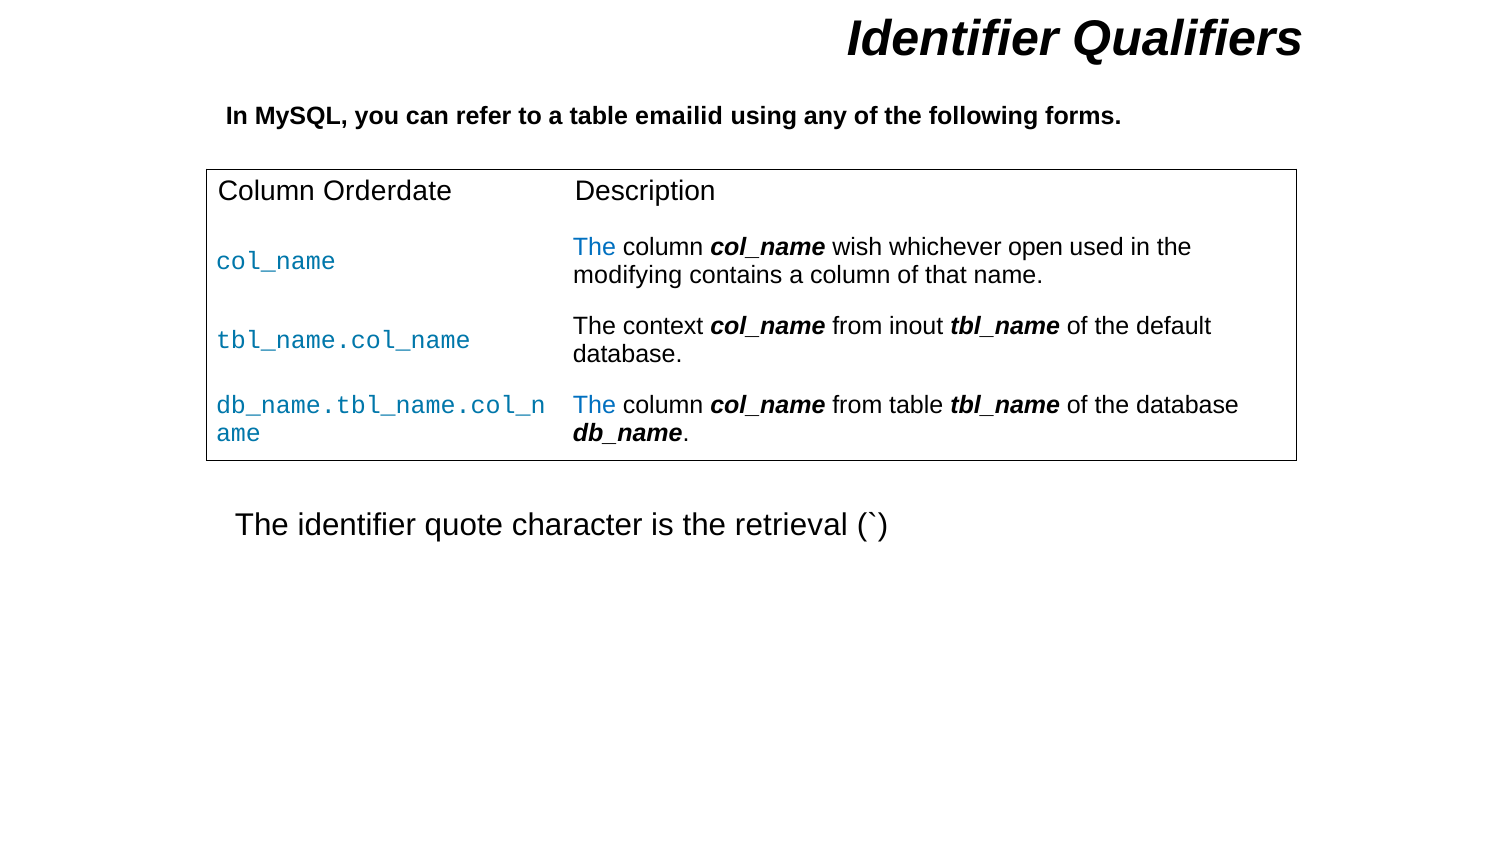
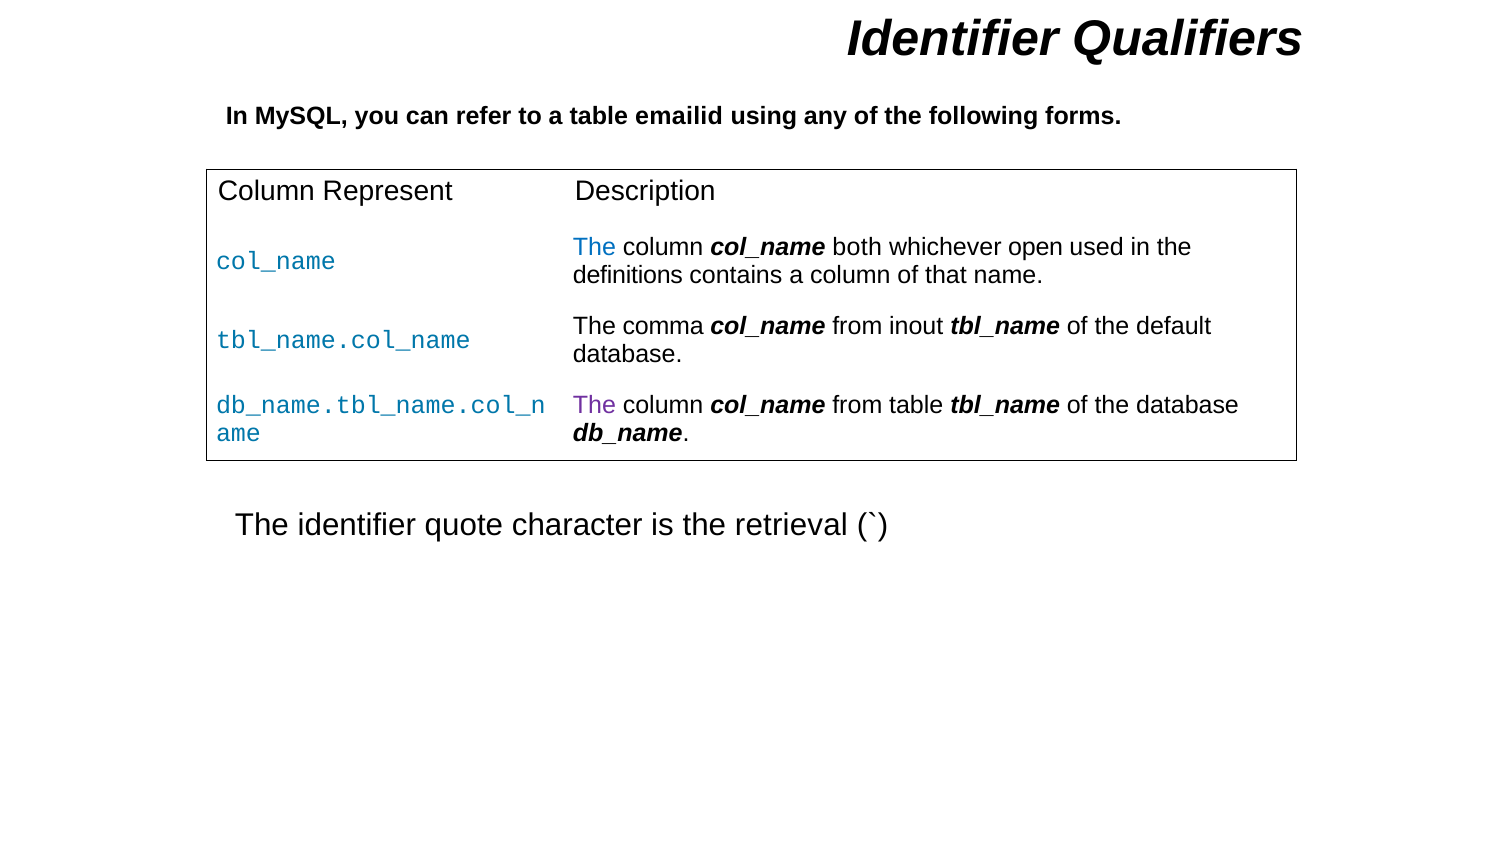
Orderdate: Orderdate -> Represent
wish: wish -> both
modifying: modifying -> definitions
context: context -> comma
The at (595, 405) colour: blue -> purple
